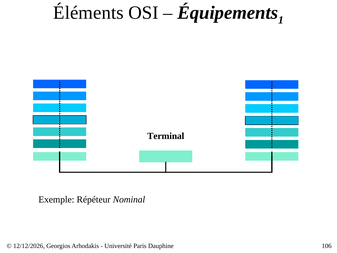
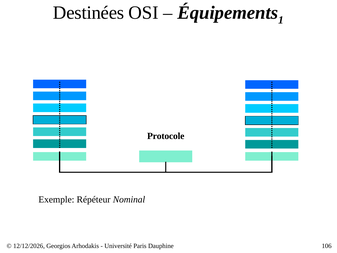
Éléments: Éléments -> Destinées
Terminal: Terminal -> Protocole
